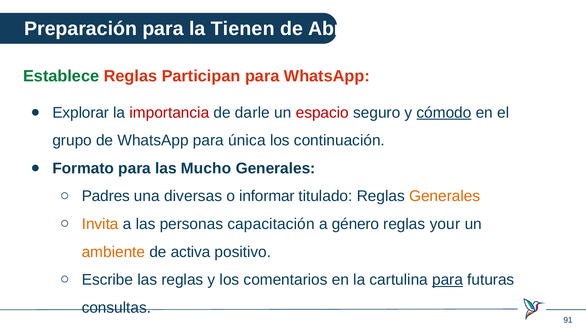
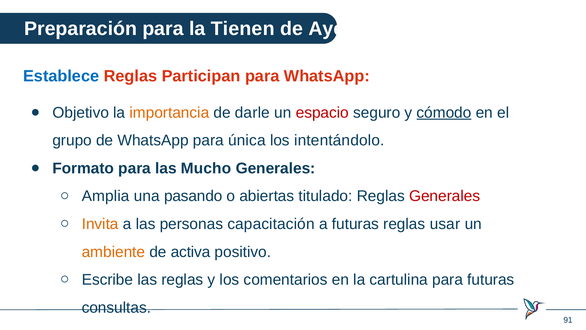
Abre: Abre -> Ayer
Establece colour: green -> blue
Explorar: Explorar -> Objetivo
importancia colour: red -> orange
continuación: continuación -> intentándolo
Padres: Padres -> Amplia
diversas: diversas -> pasando
informar: informar -> abiertas
Generales at (445, 196) colour: orange -> red
a género: género -> futuras
your: your -> usar
para at (448, 279) underline: present -> none
